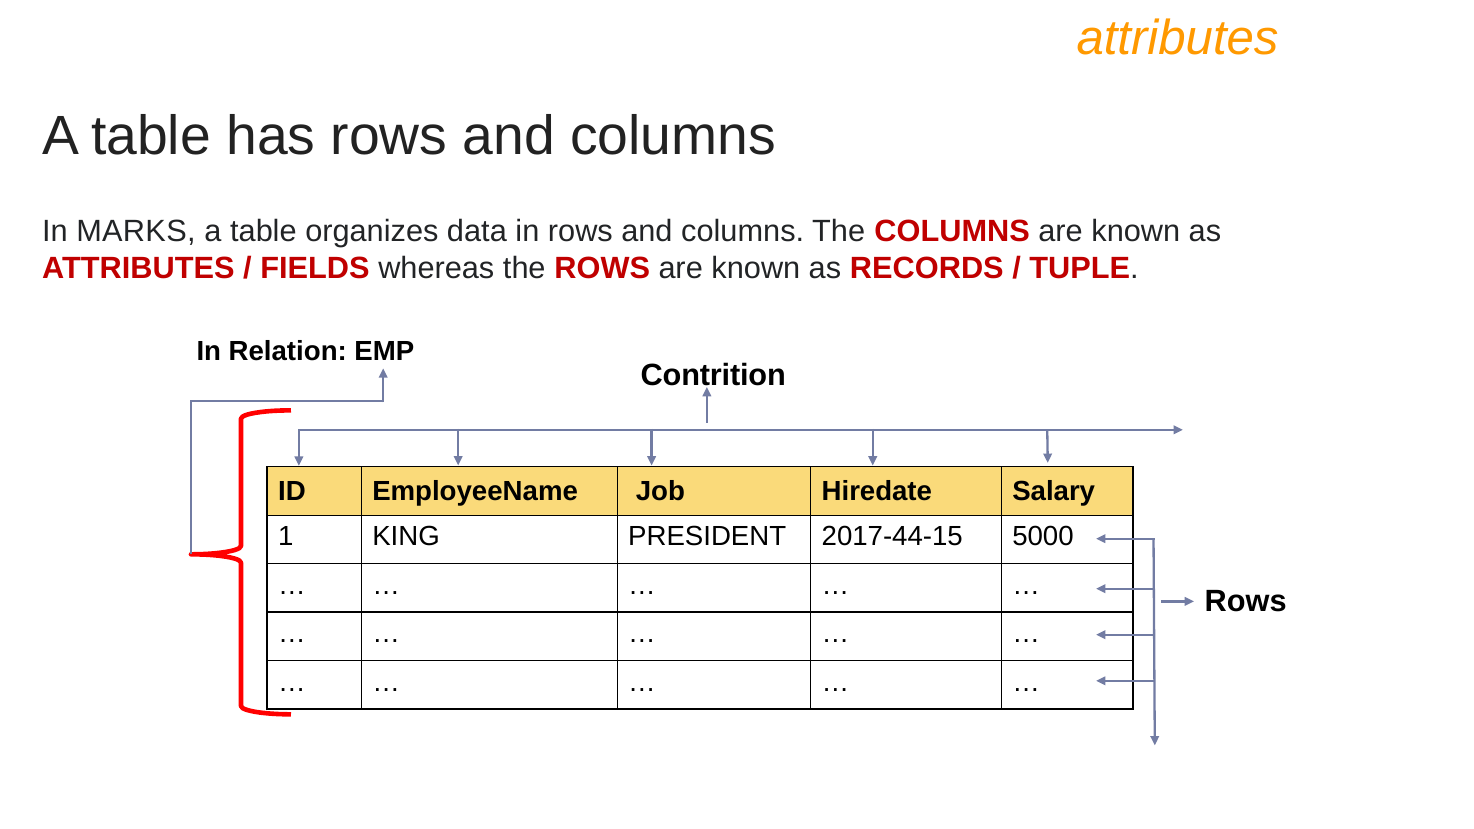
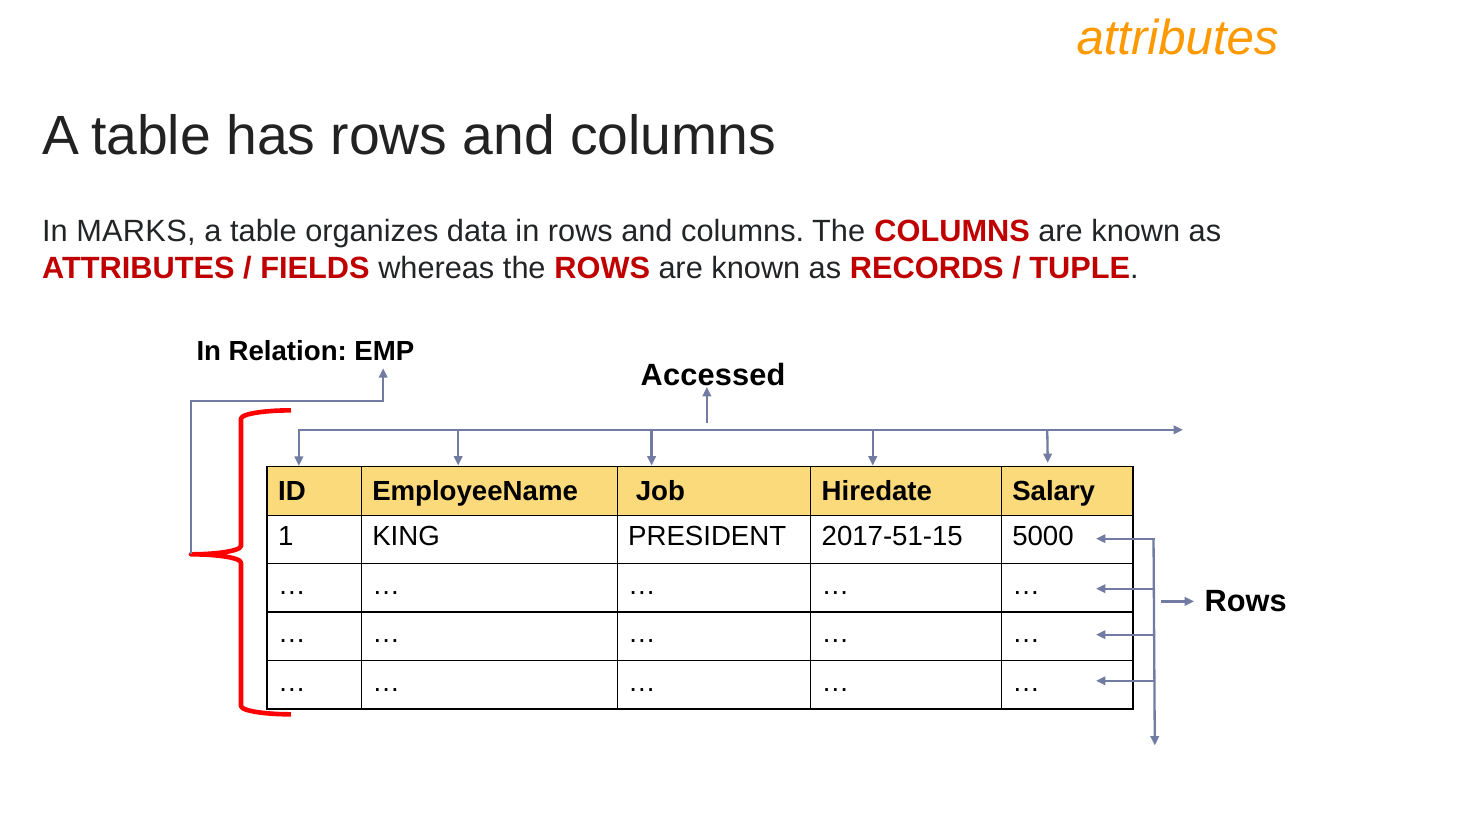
Contrition: Contrition -> Accessed
2017-44-15: 2017-44-15 -> 2017-51-15
